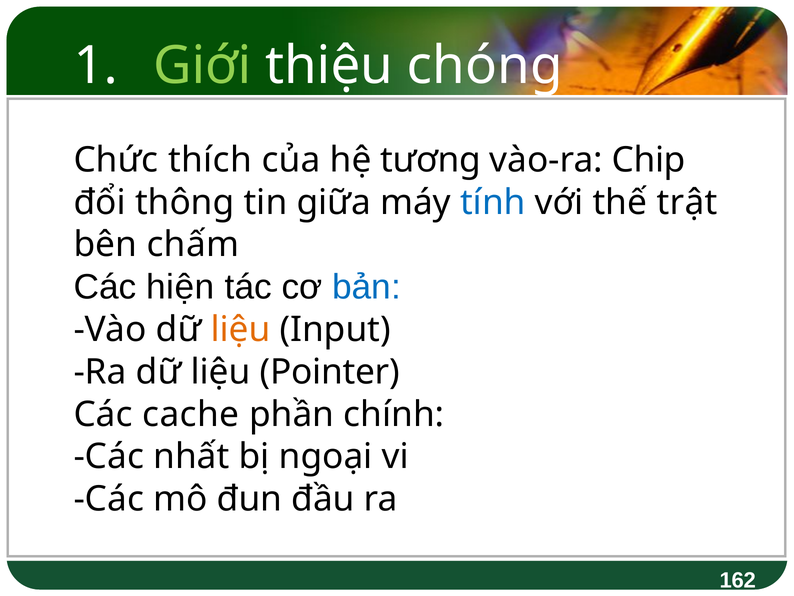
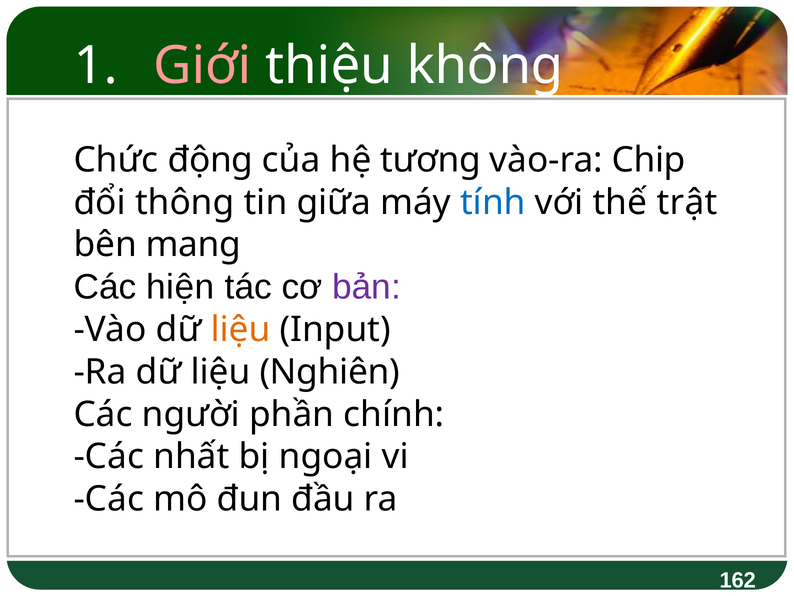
Giới colour: light green -> pink
chóng: chóng -> không
thích: thích -> động
chấm: chấm -> mang
bản colour: blue -> purple
Pointer: Pointer -> Nghiên
cache: cache -> người
